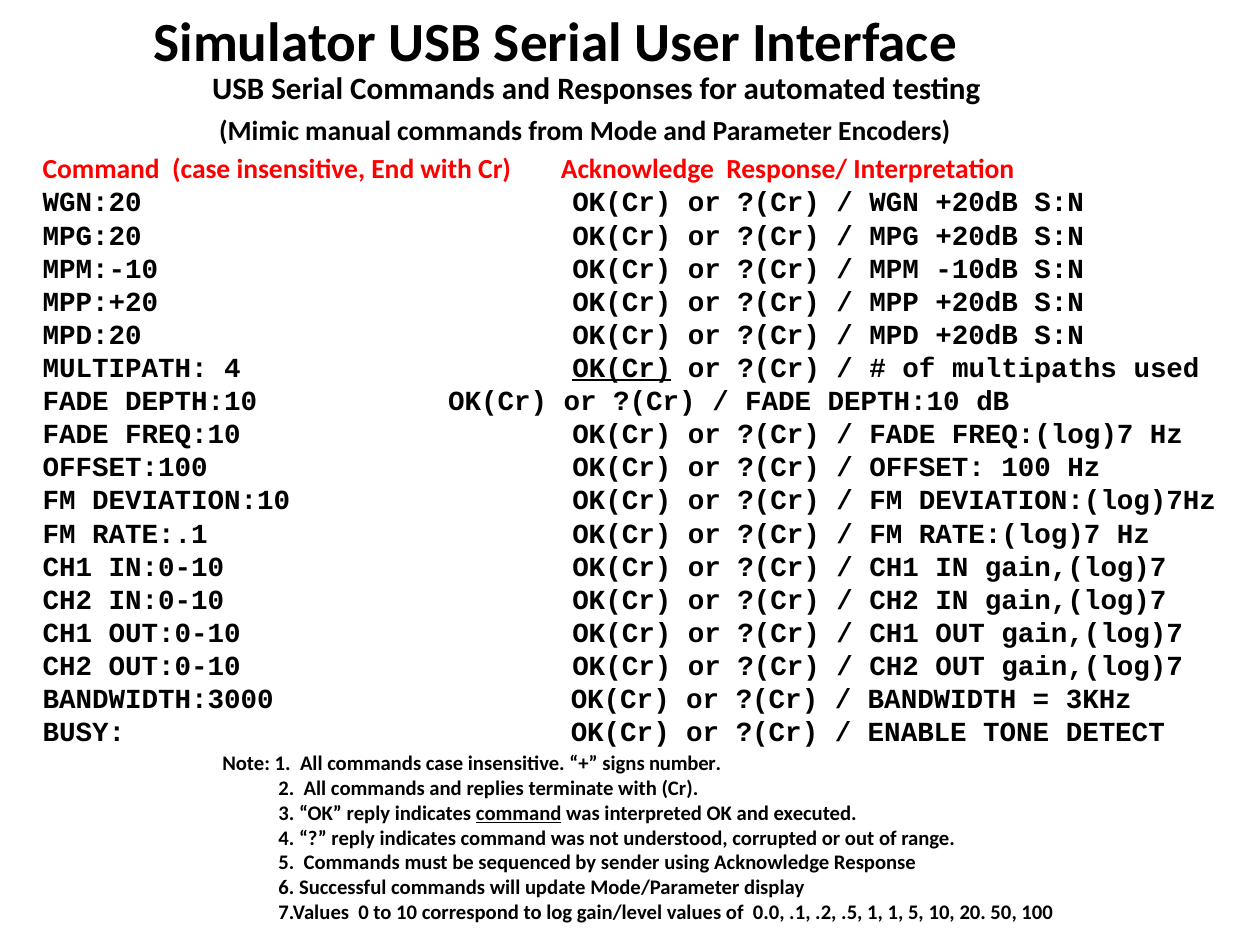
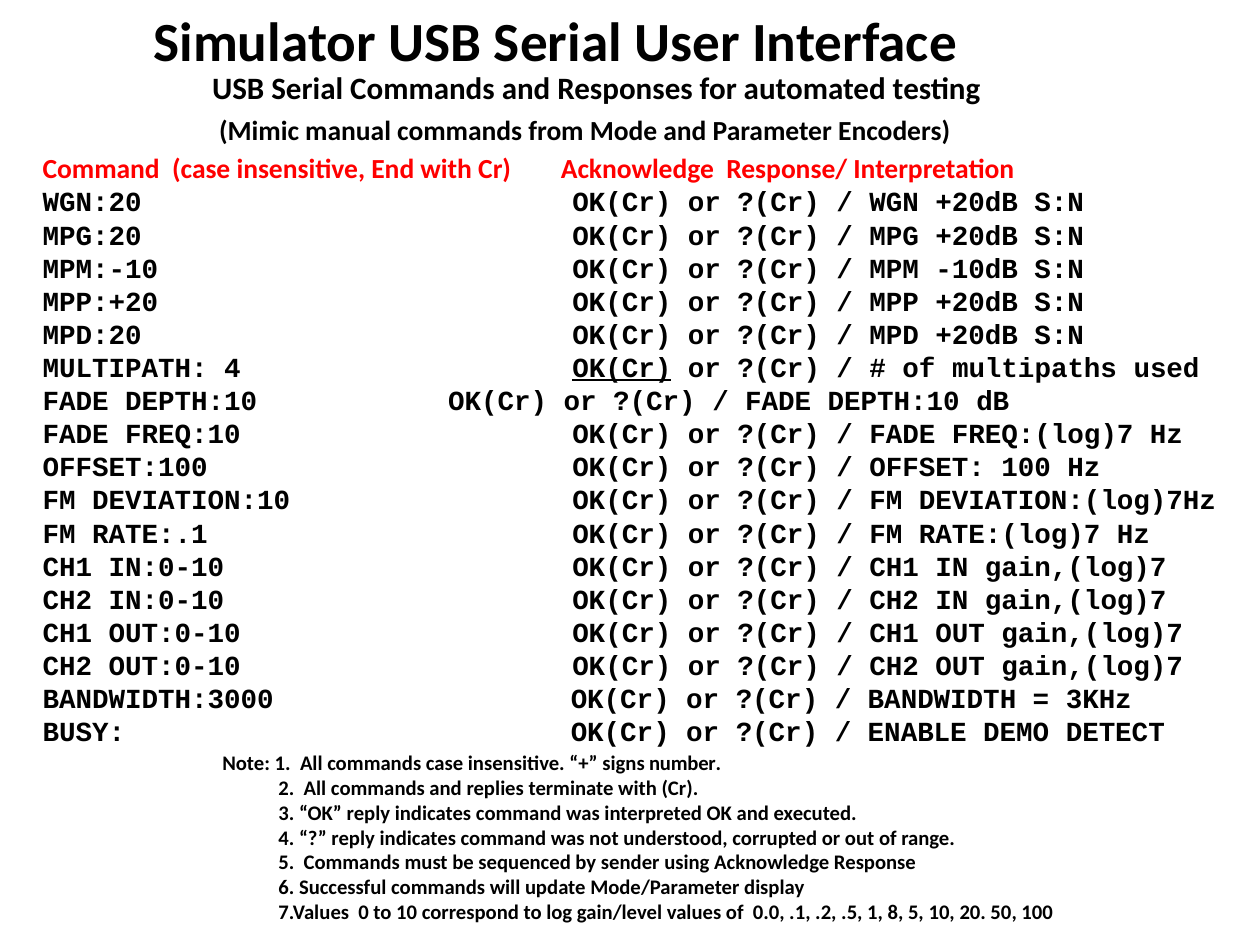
TONE: TONE -> DEMO
command at (519, 813) underline: present -> none
1 1: 1 -> 8
